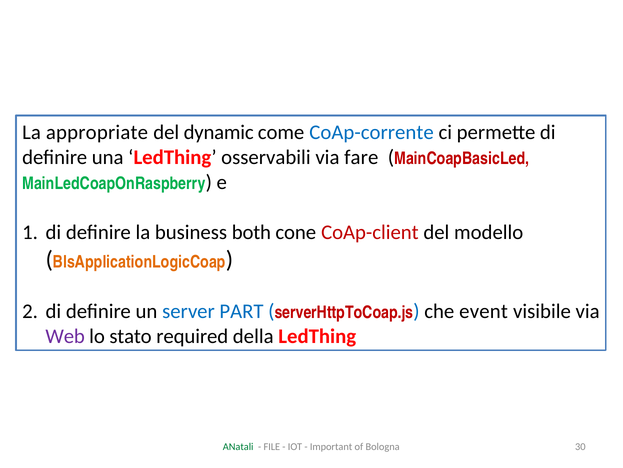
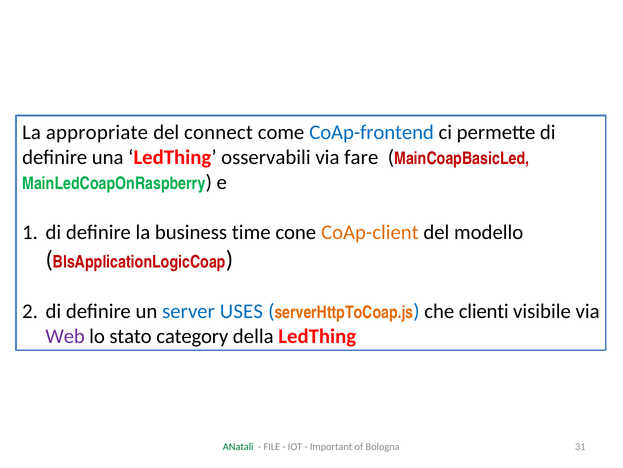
dynamic: dynamic -> connect
CoAp-corrente: CoAp-corrente -> CoAp-frontend
both: both -> time
CoAp-client colour: red -> orange
BlsApplicationLogicCoap colour: orange -> red
PART: PART -> USES
serverHttpToCoap.js colour: red -> orange
event: event -> clienti
required: required -> category
30: 30 -> 31
